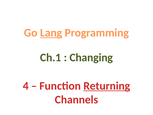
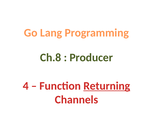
Lang underline: present -> none
Ch.1: Ch.1 -> Ch.8
Changing: Changing -> Producer
